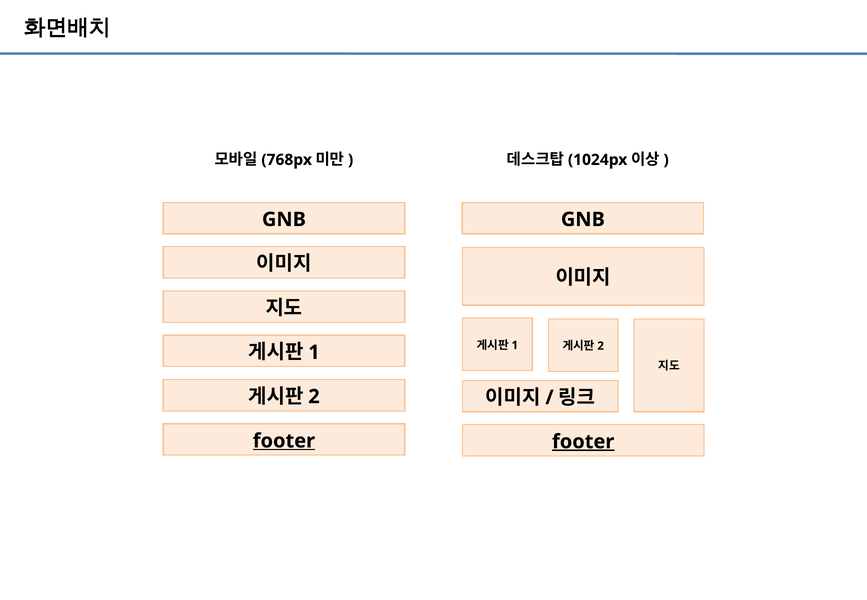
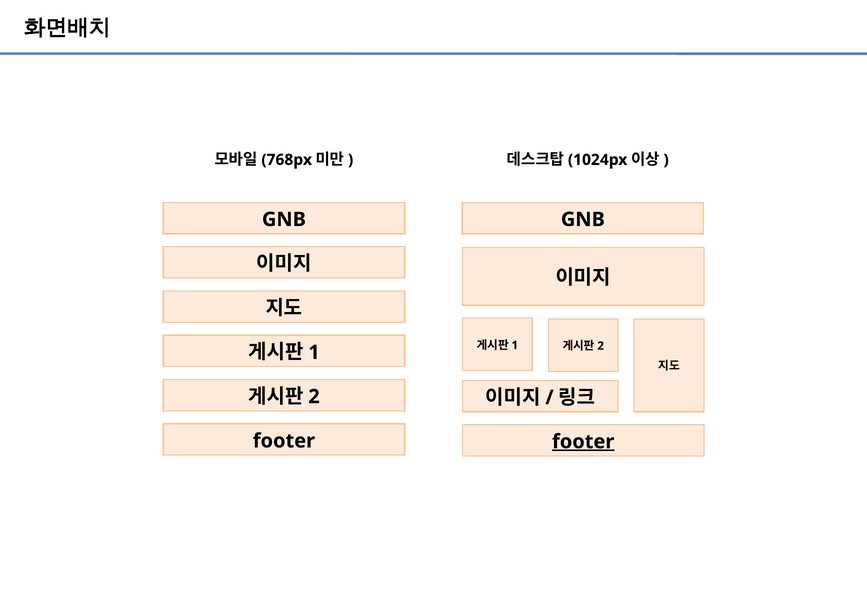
footer at (284, 441) underline: present -> none
